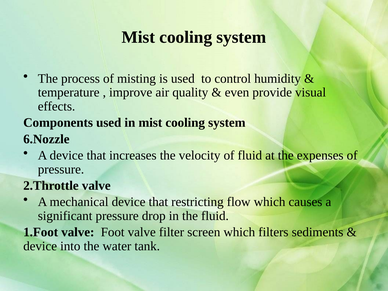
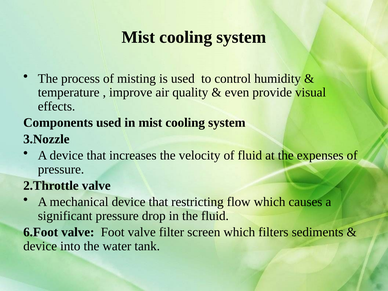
6.Nozzle: 6.Nozzle -> 3.Nozzle
1.Foot: 1.Foot -> 6.Foot
